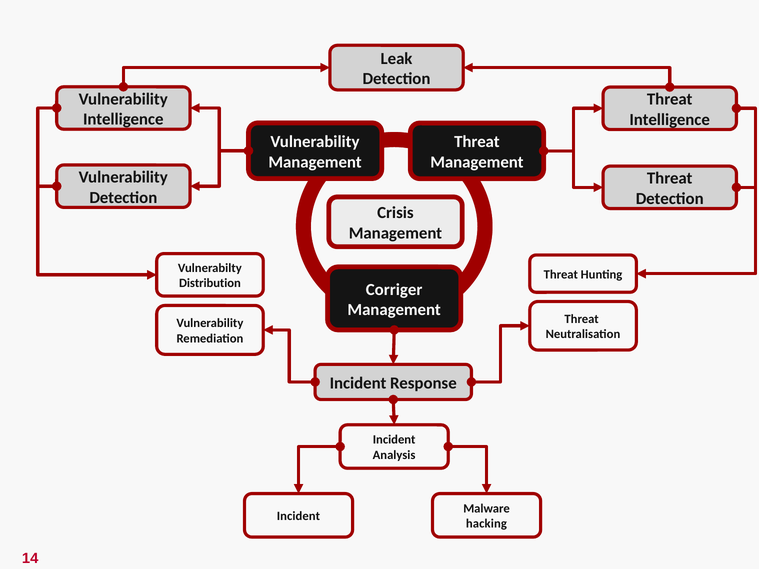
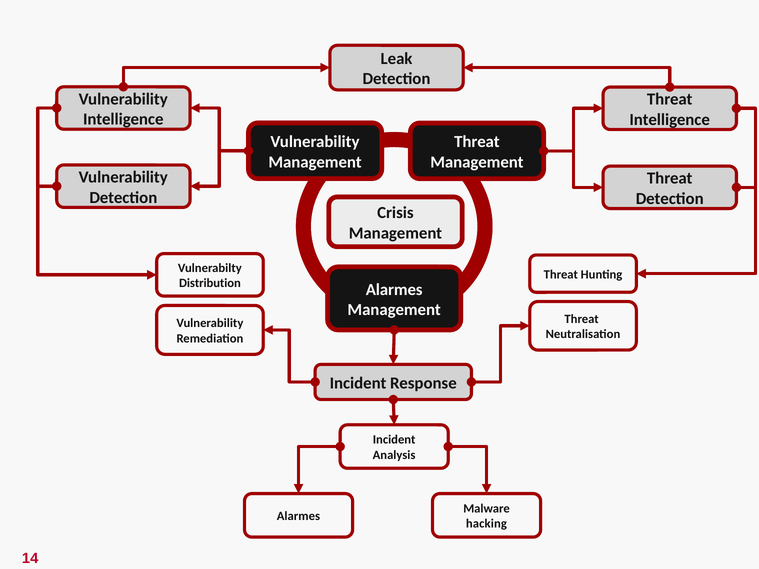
Corriger at (394, 290): Corriger -> Alarmes
Incident at (298, 516): Incident -> Alarmes
